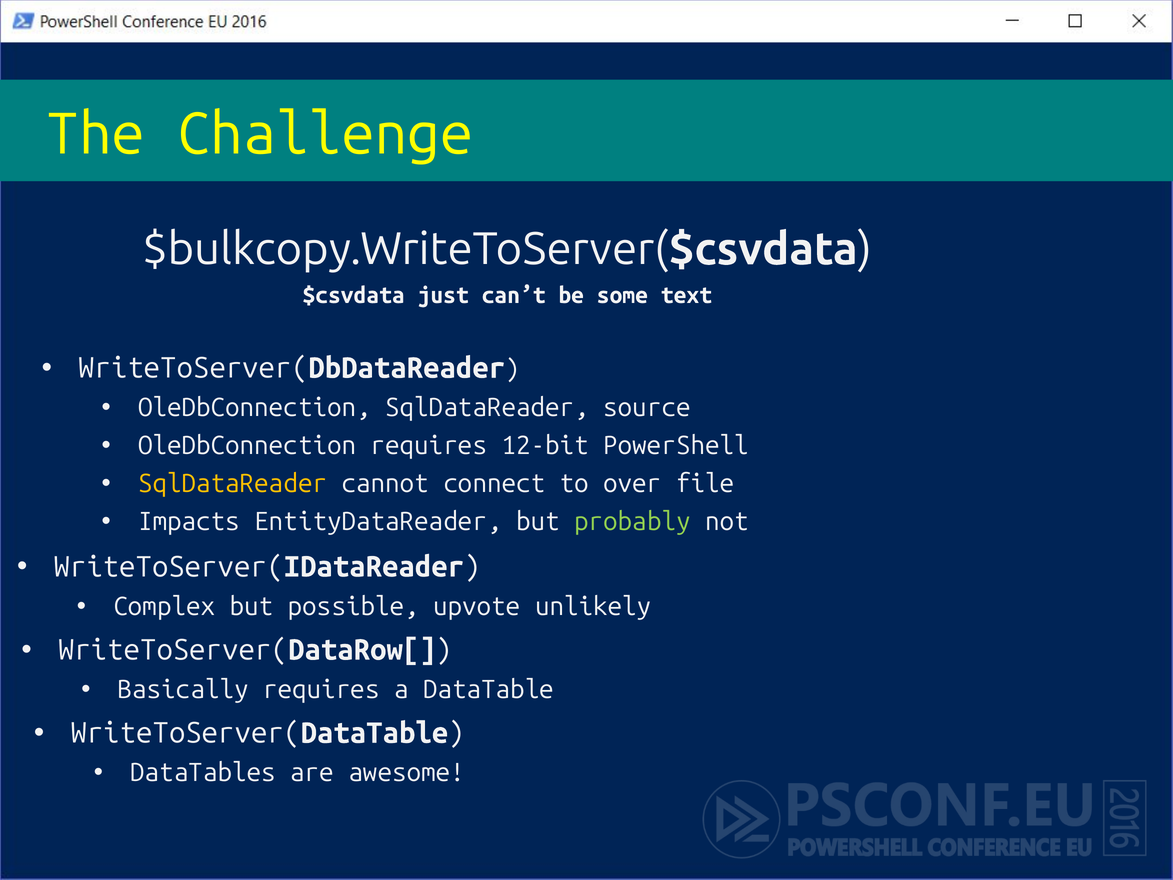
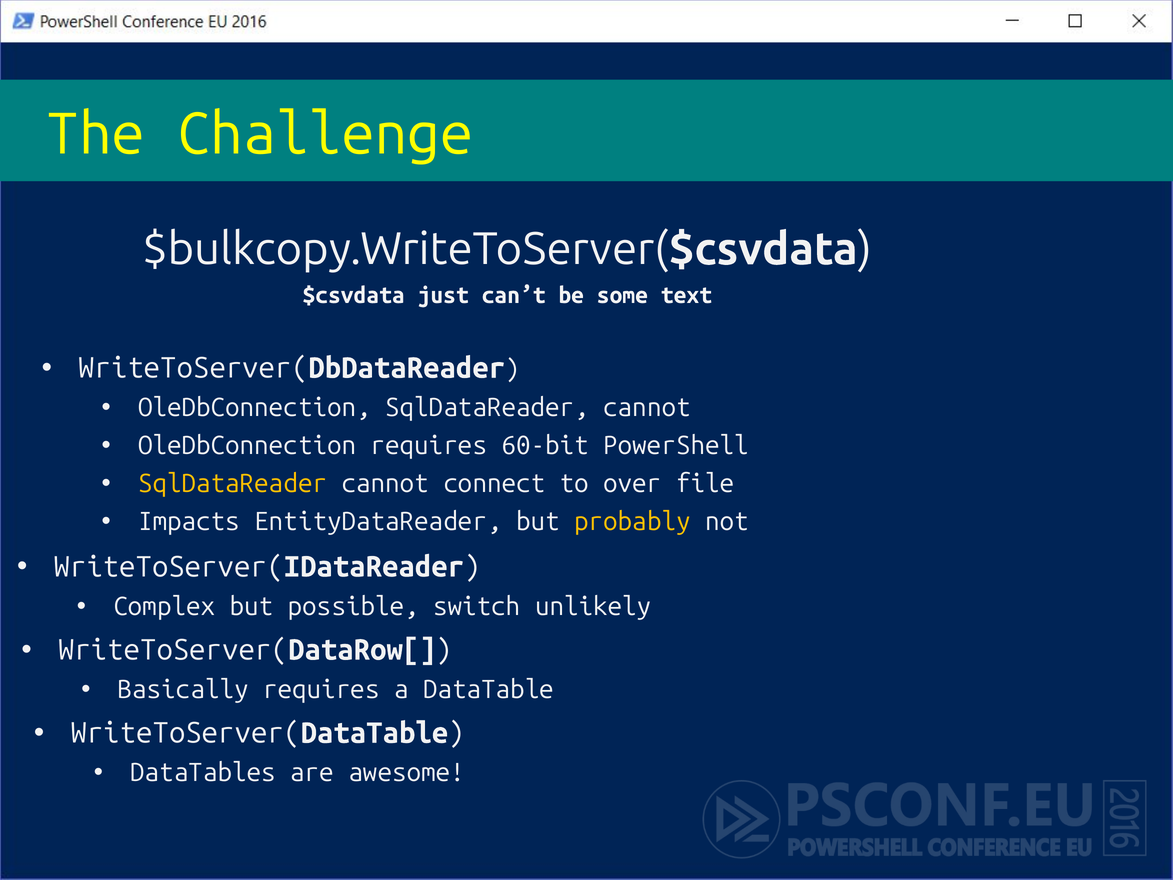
OleDbConnection SqlDataReader source: source -> cannot
12-bit: 12-bit -> 60-bit
probably colour: light green -> yellow
upvote: upvote -> switch
